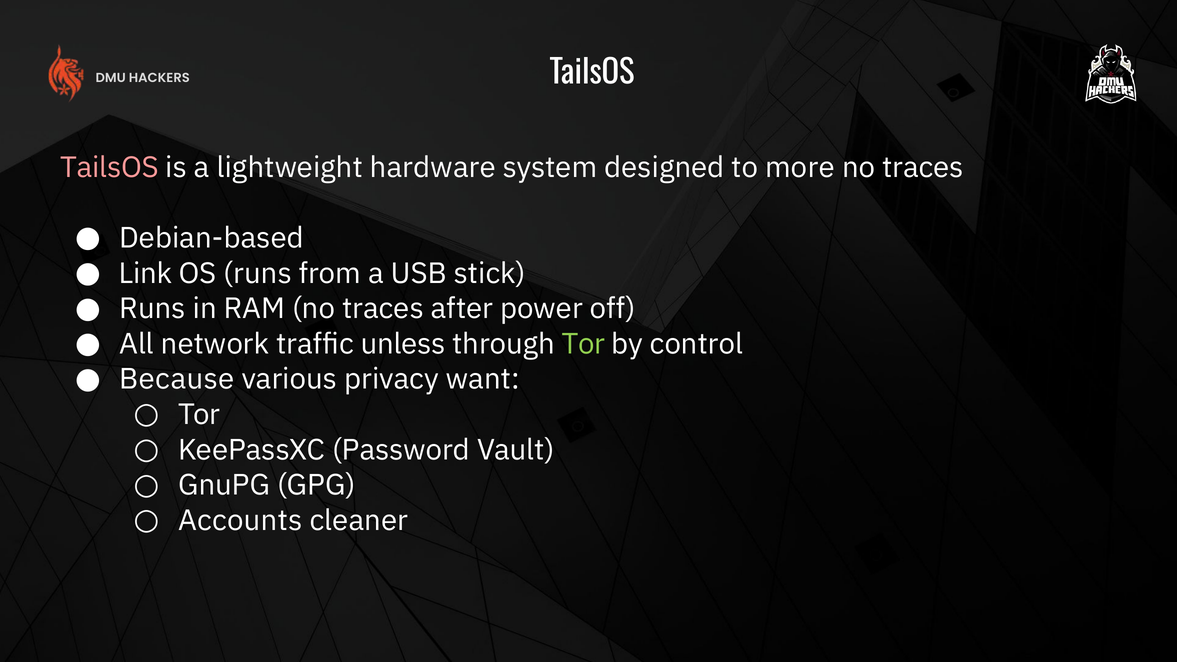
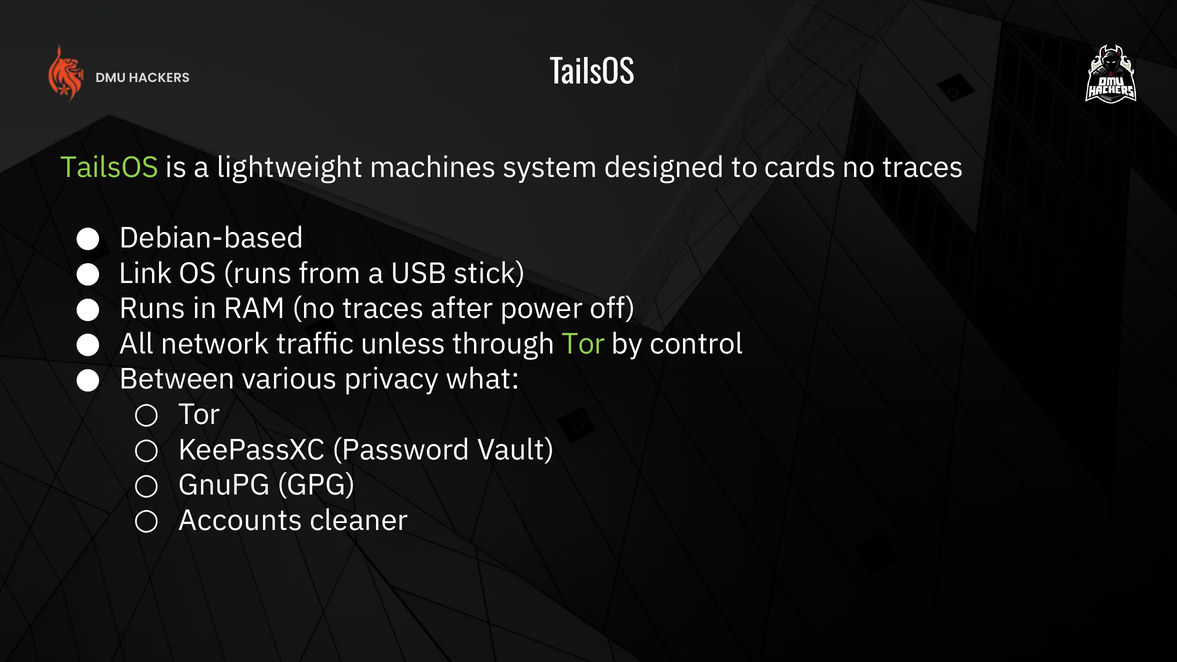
TailsOS at (110, 167) colour: pink -> light green
hardware: hardware -> machines
more: more -> cards
Because: Because -> Between
want: want -> what
